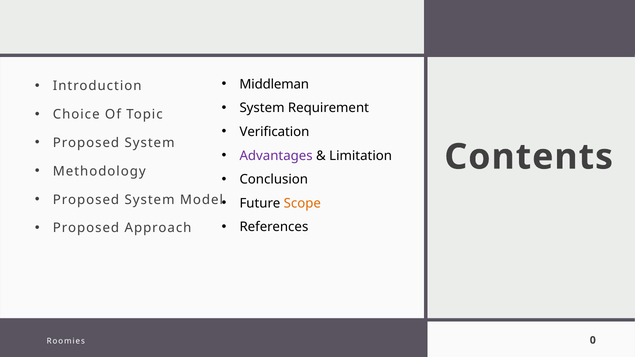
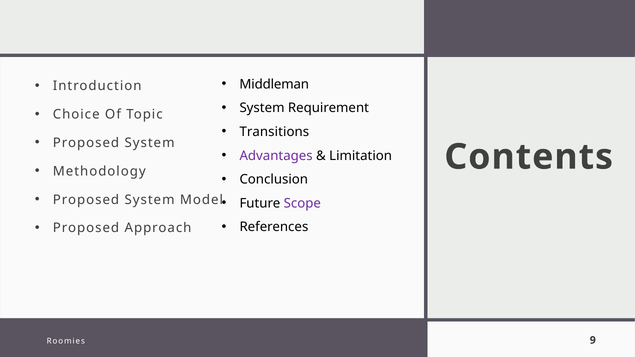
Verification: Verification -> Transitions
Scope colour: orange -> purple
0: 0 -> 9
